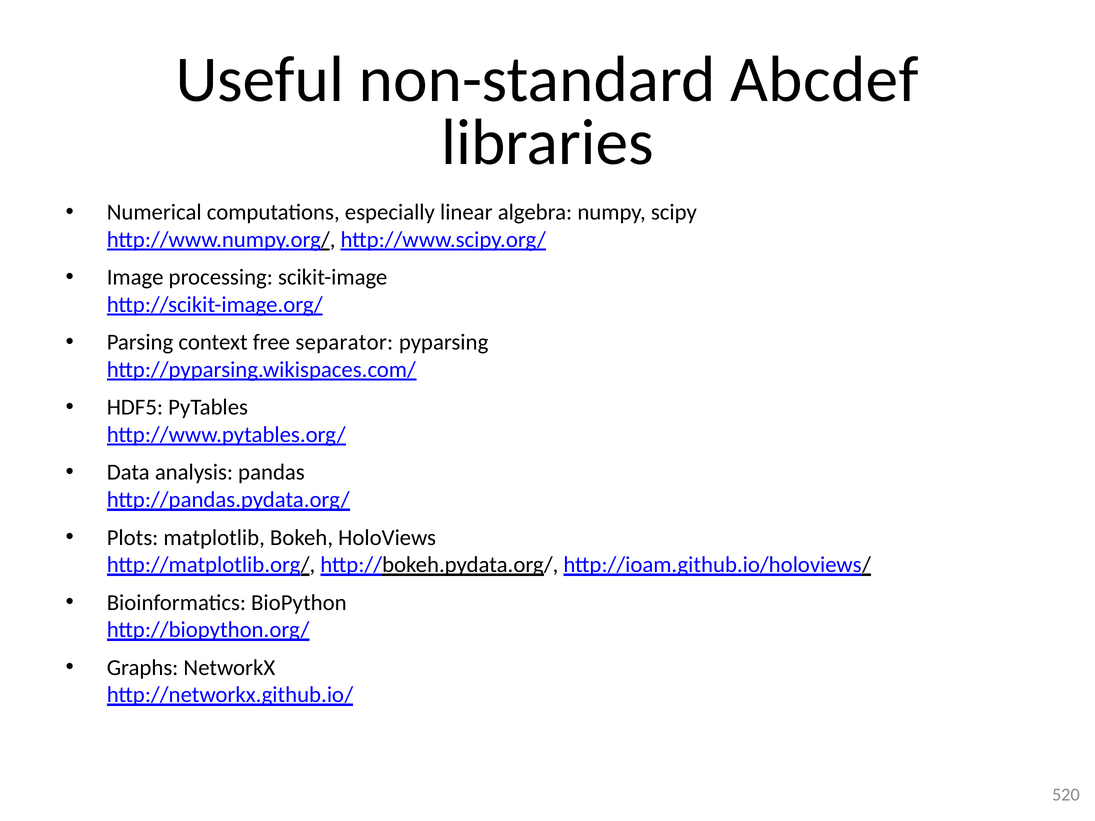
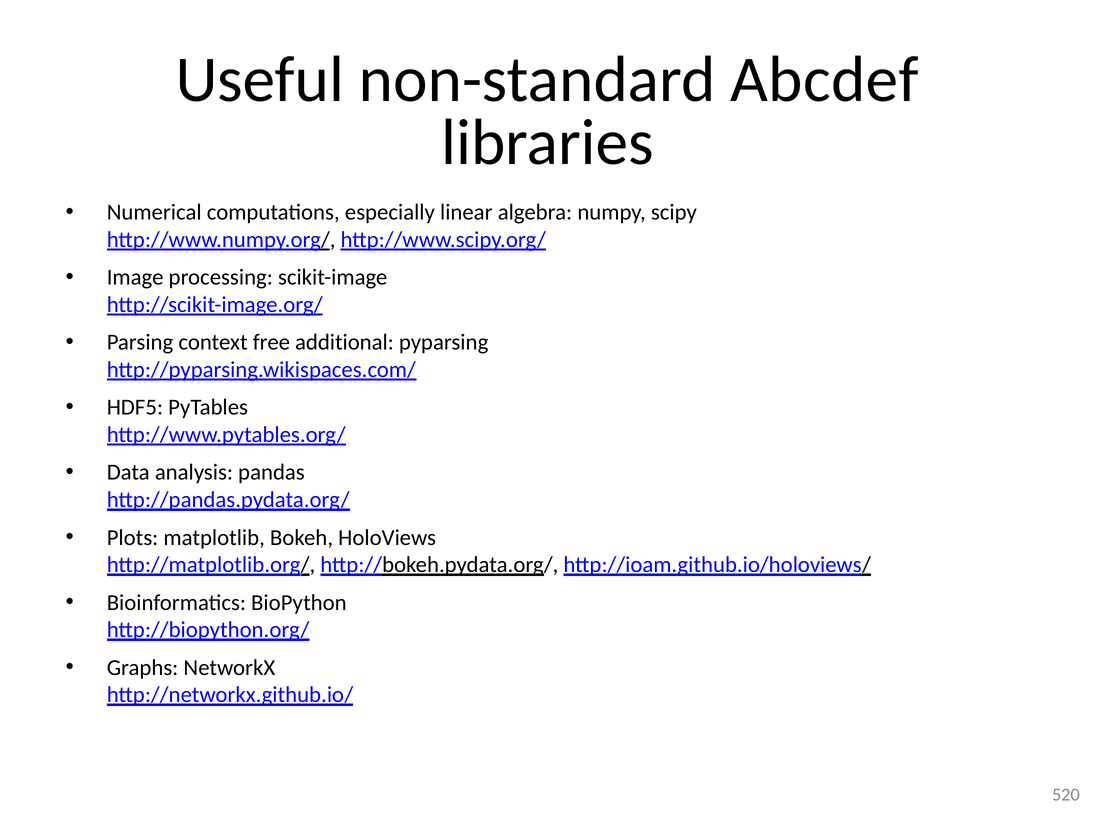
separator: separator -> additional
